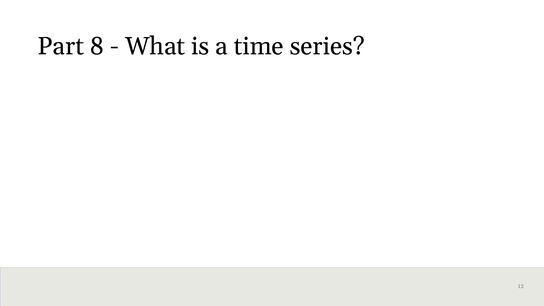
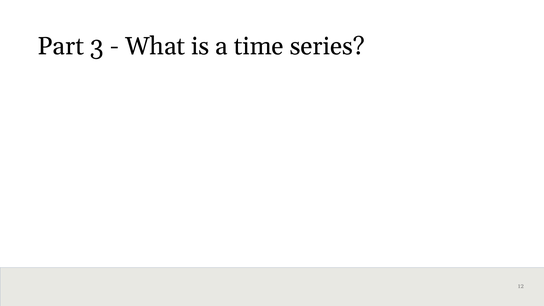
8: 8 -> 3
